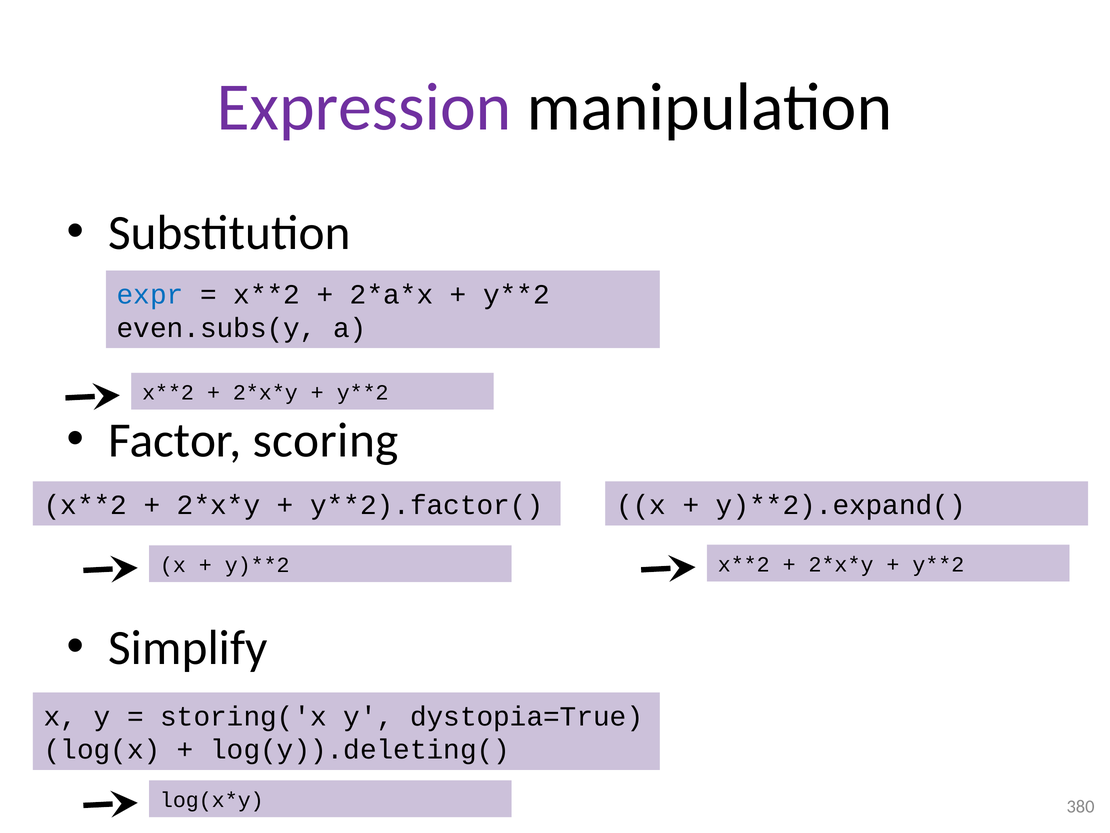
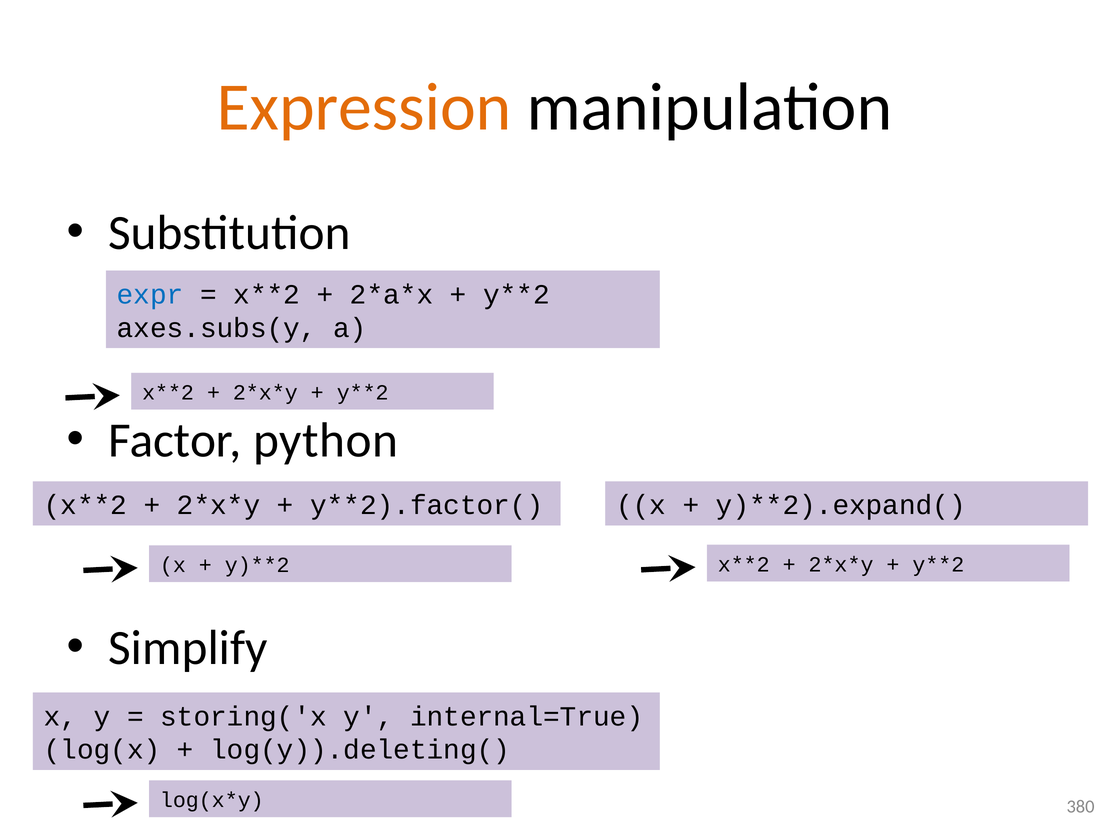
Expression colour: purple -> orange
even.subs(y: even.subs(y -> axes.subs(y
scoring: scoring -> python
dystopia=True: dystopia=True -> internal=True
